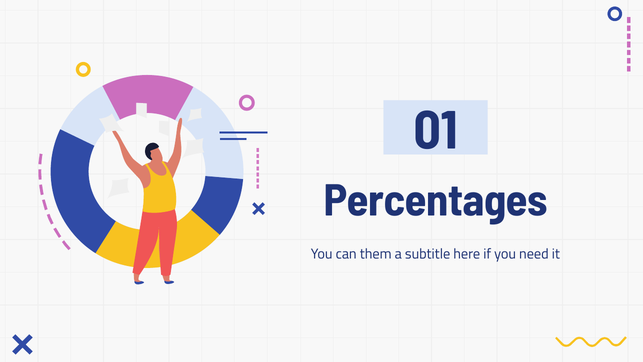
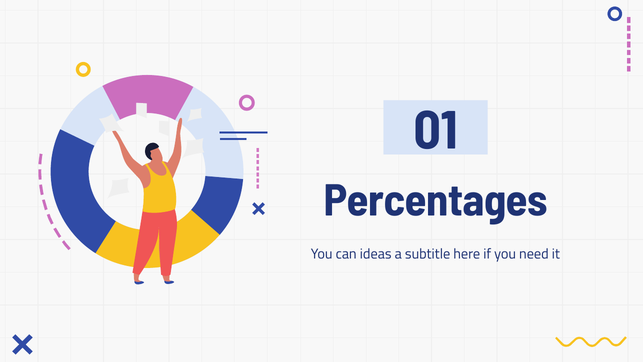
them: them -> ideas
